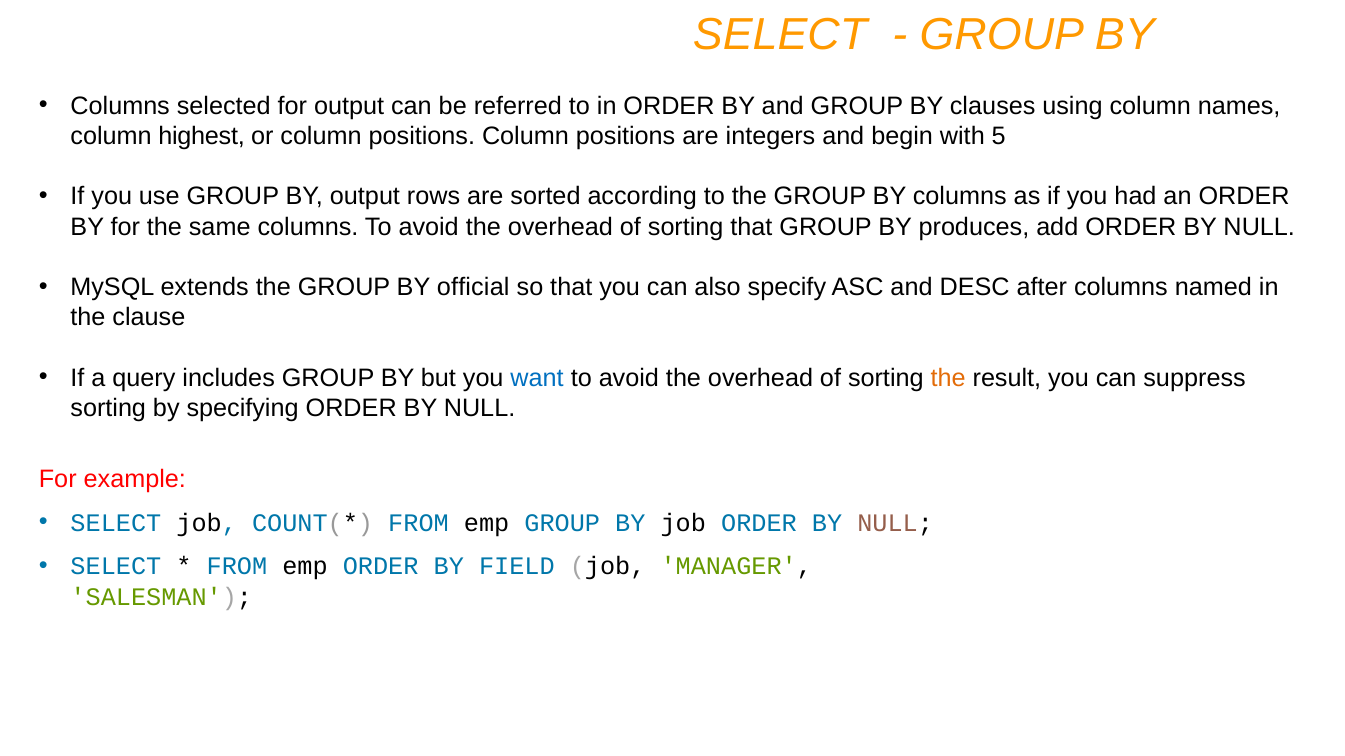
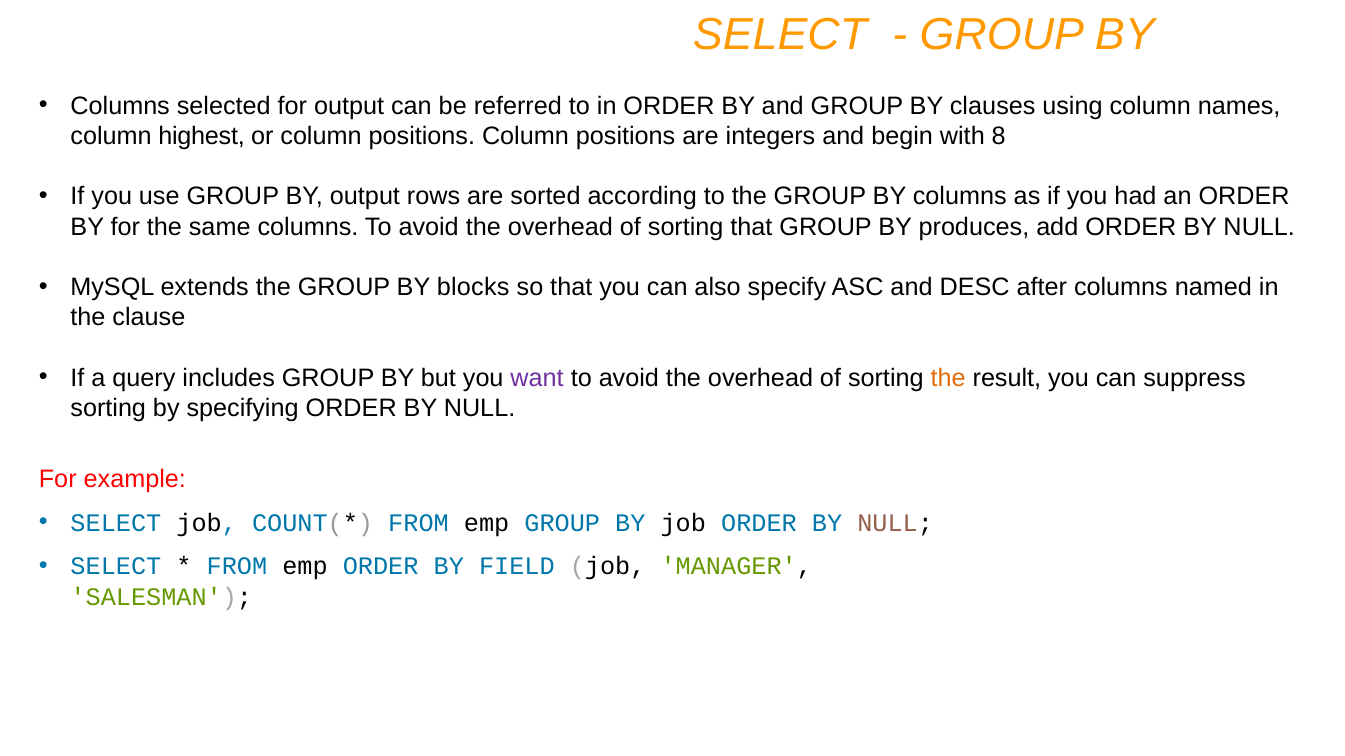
5: 5 -> 8
official: official -> blocks
want colour: blue -> purple
